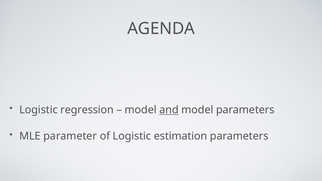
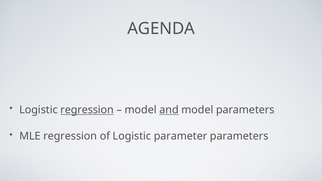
regression at (87, 110) underline: none -> present
MLE parameter: parameter -> regression
estimation: estimation -> parameter
